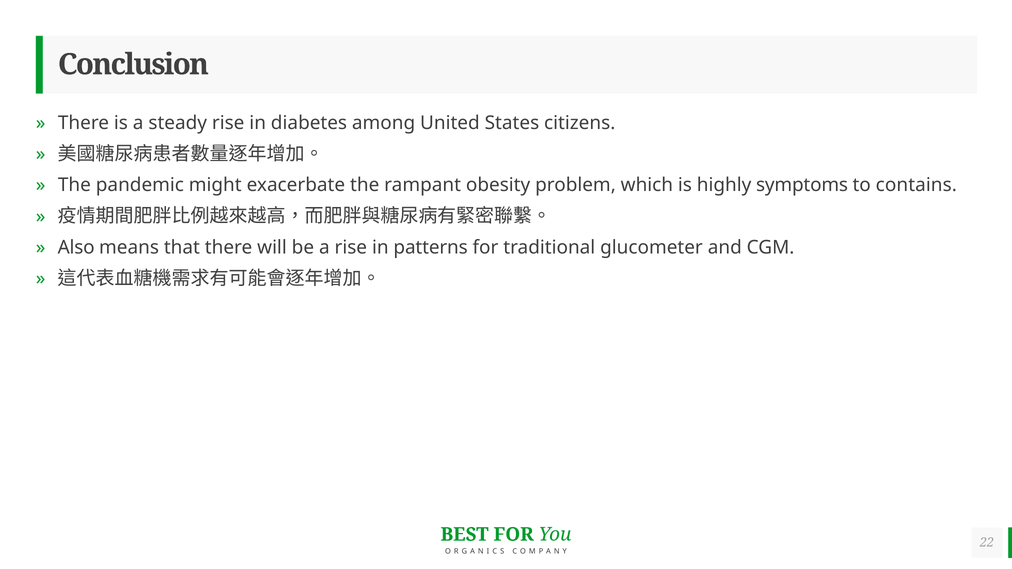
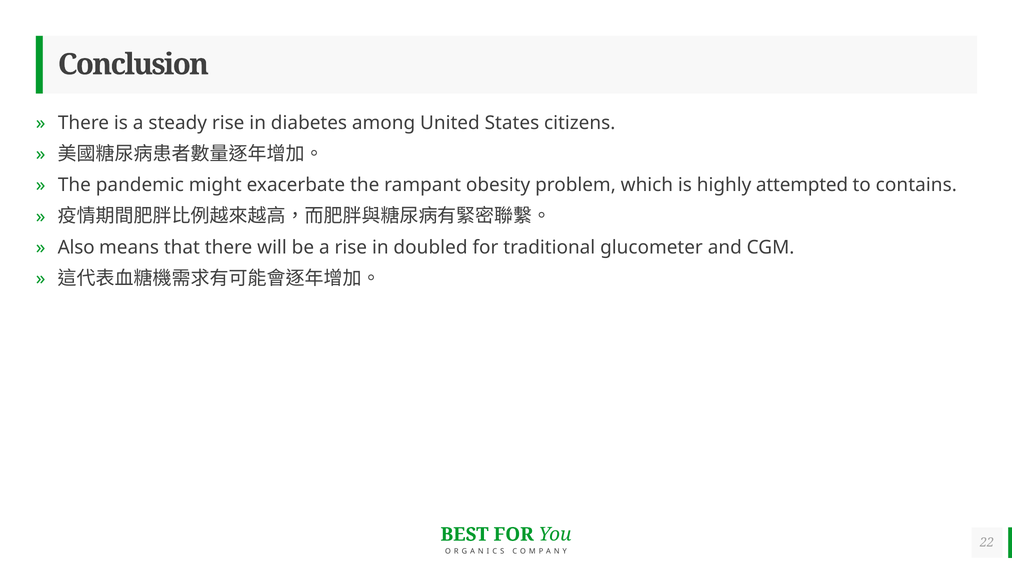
symptoms: symptoms -> attempted
patterns: patterns -> doubled
